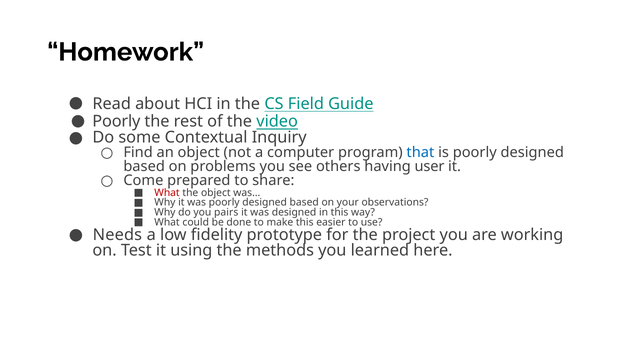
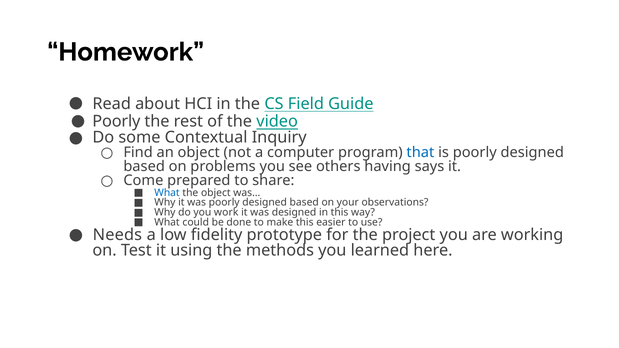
user: user -> says
What at (167, 193) colour: red -> blue
pairs: pairs -> work
